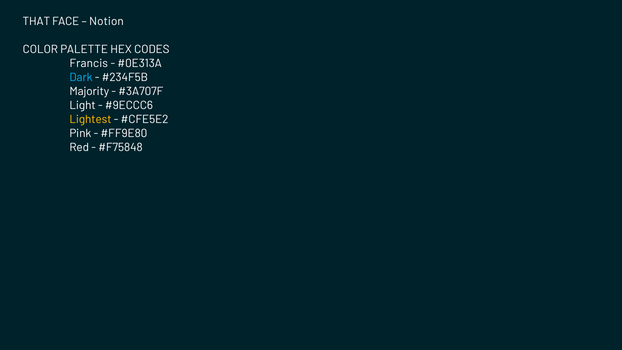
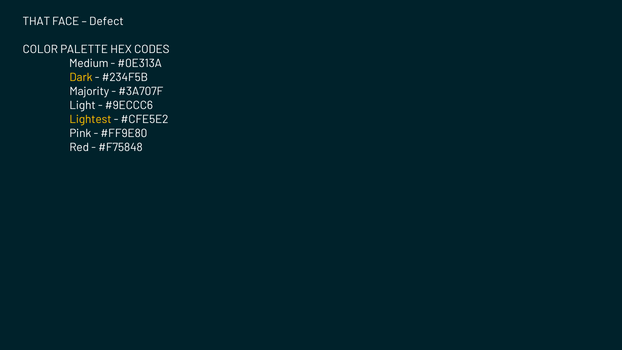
Notion: Notion -> Defect
Francis: Francis -> Medium
Dark colour: light blue -> yellow
